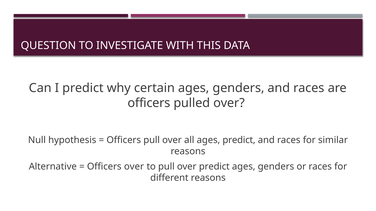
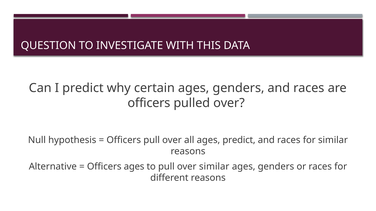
Officers over: over -> ages
over predict: predict -> similar
